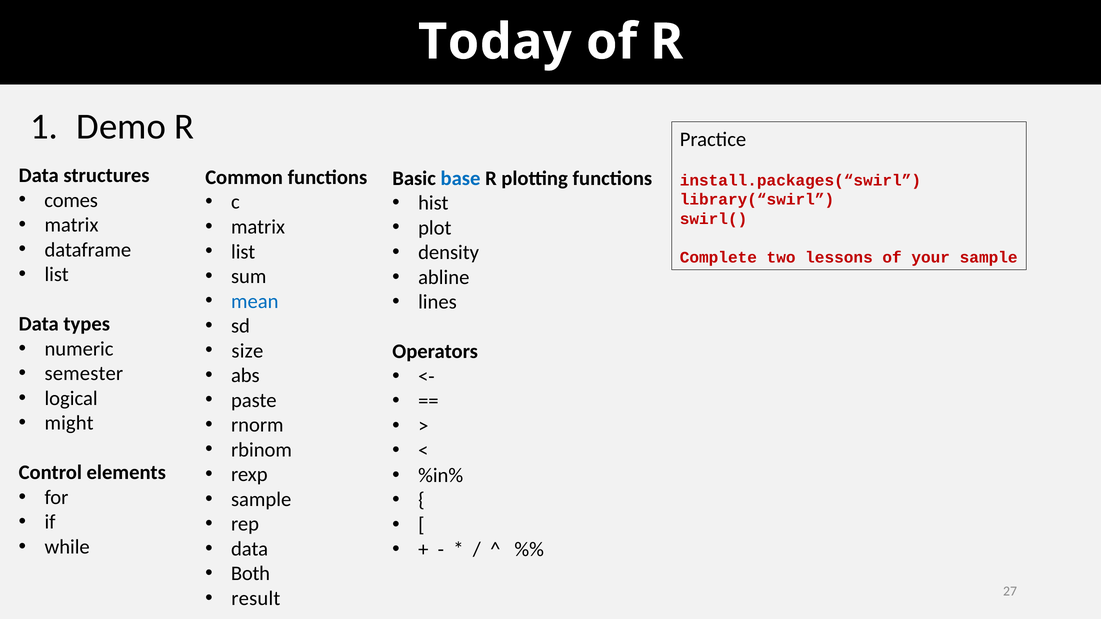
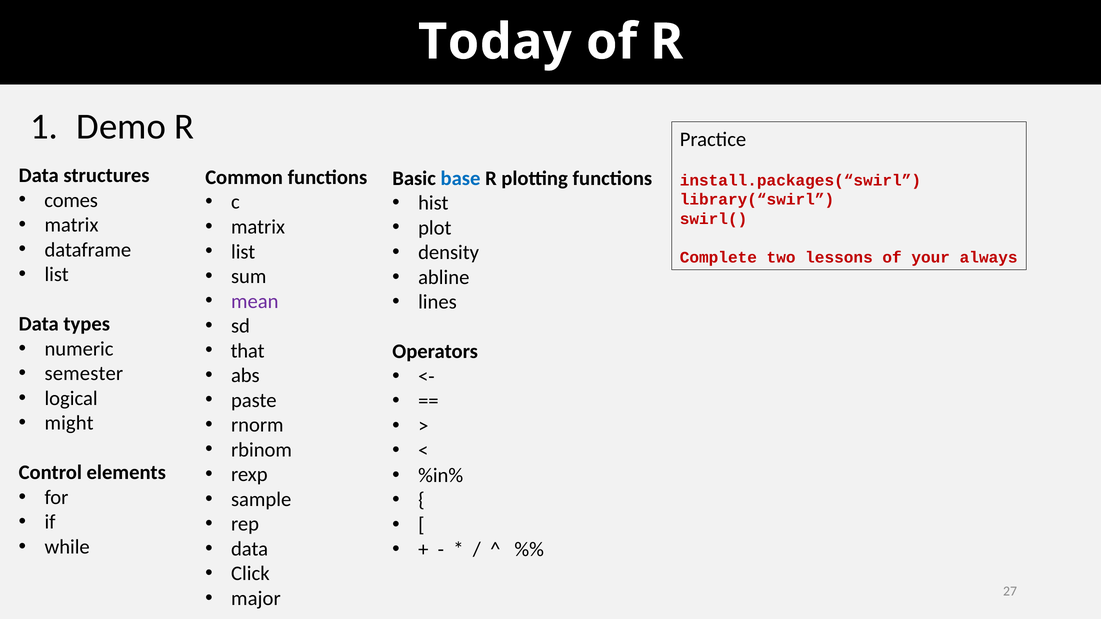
your sample: sample -> always
mean colour: blue -> purple
size: size -> that
Both: Both -> Click
result: result -> major
